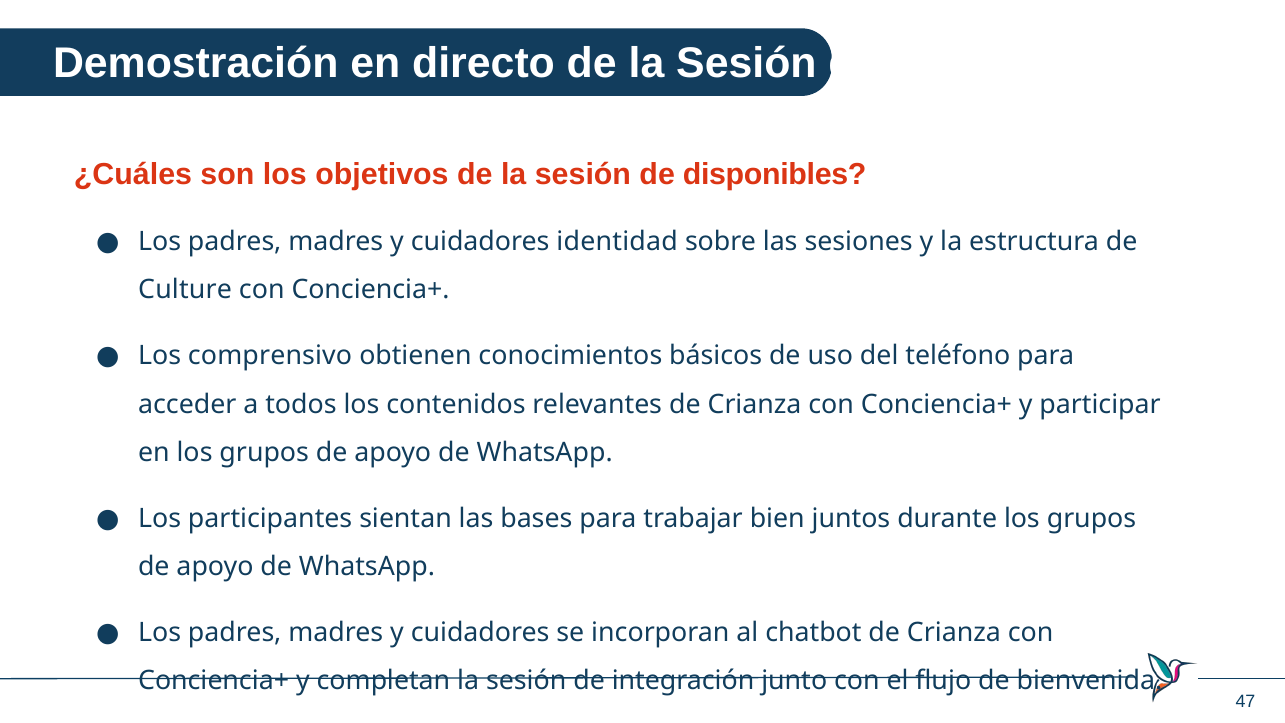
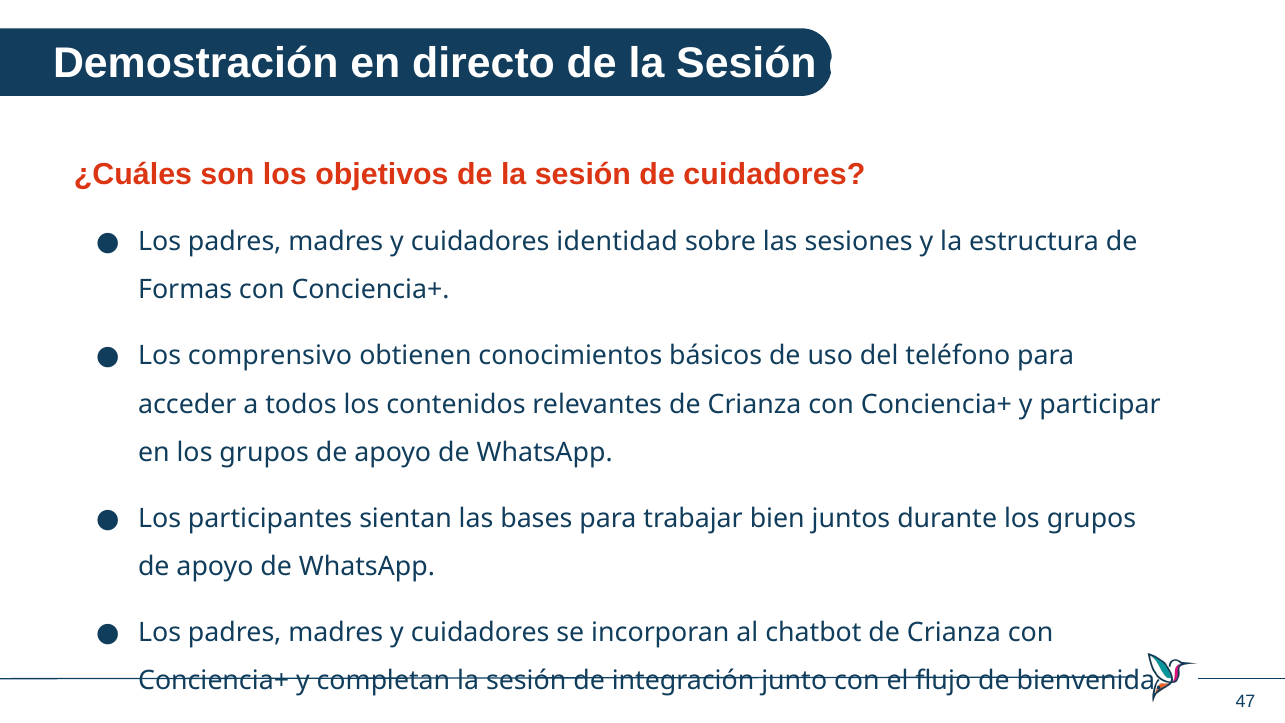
de disponibles: disponibles -> cuidadores
Culture: Culture -> Formas
